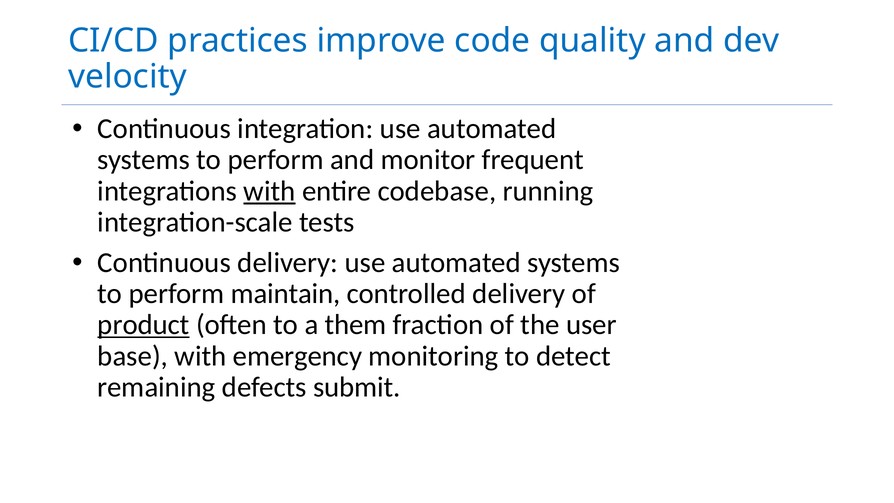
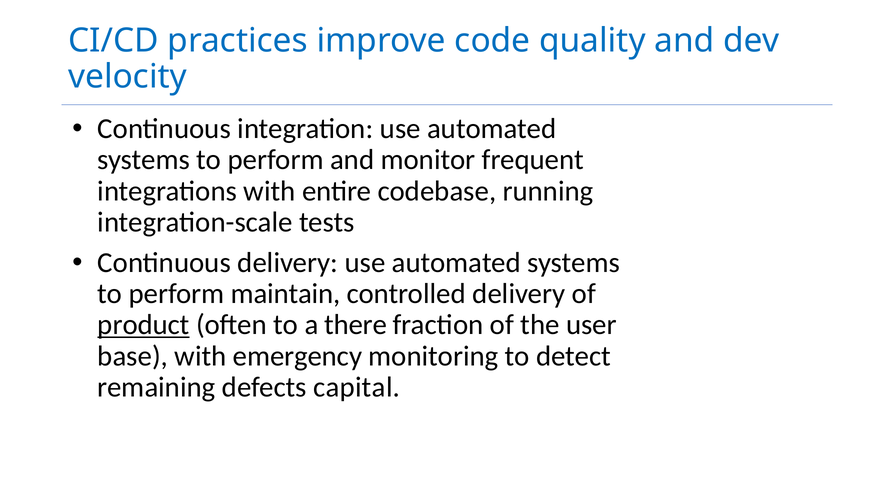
with at (270, 191) underline: present -> none
them: them -> there
submit: submit -> capital
